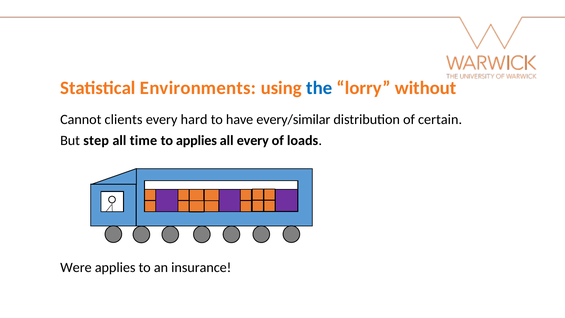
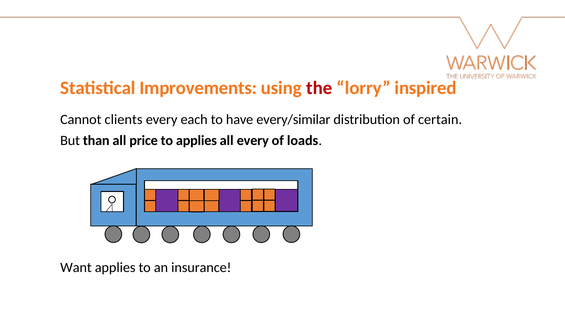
Environments: Environments -> Improvements
the colour: blue -> red
without: without -> inspired
hard: hard -> each
step: step -> than
time: time -> price
Were: Were -> Want
